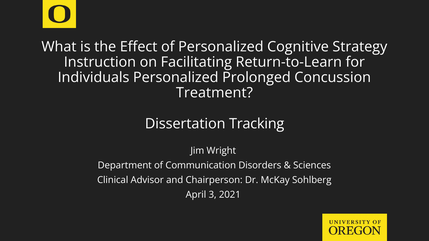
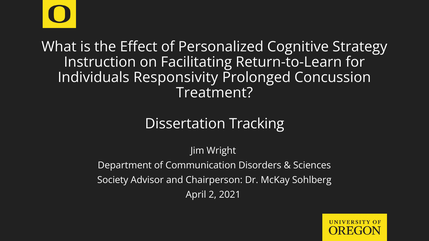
Individuals Personalized: Personalized -> Responsivity
Clinical: Clinical -> Society
3: 3 -> 2
